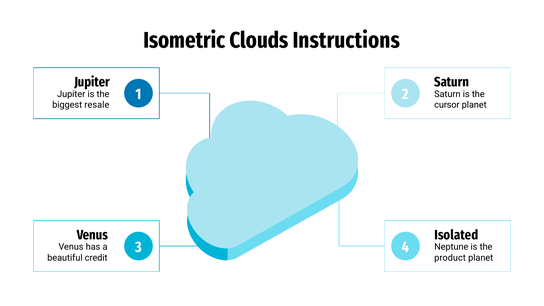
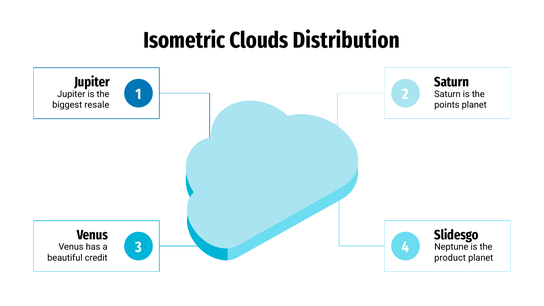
Instructions: Instructions -> Distribution
cursor: cursor -> points
Isolated: Isolated -> Slidesgo
